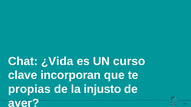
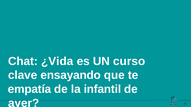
incorporan: incorporan -> ensayando
propias: propias -> empatía
injusto: injusto -> infantil
